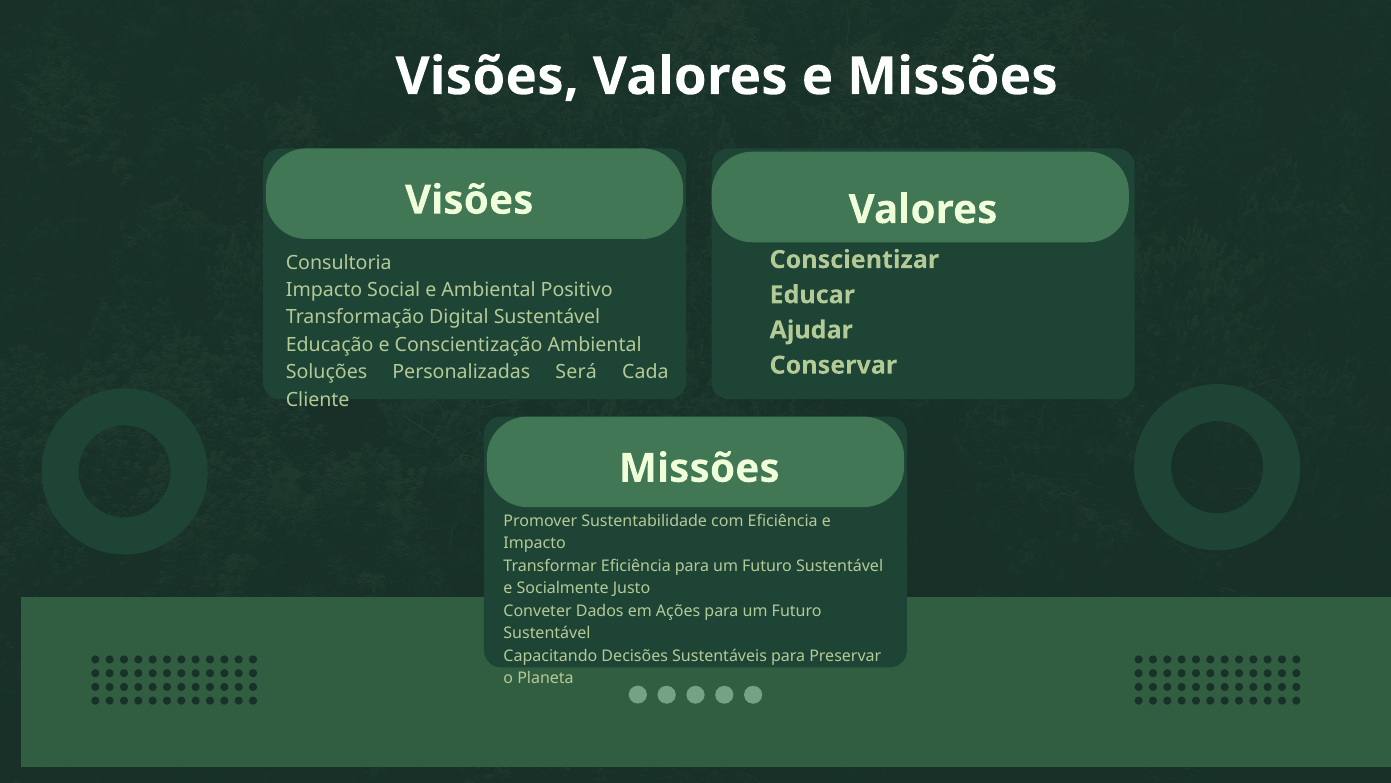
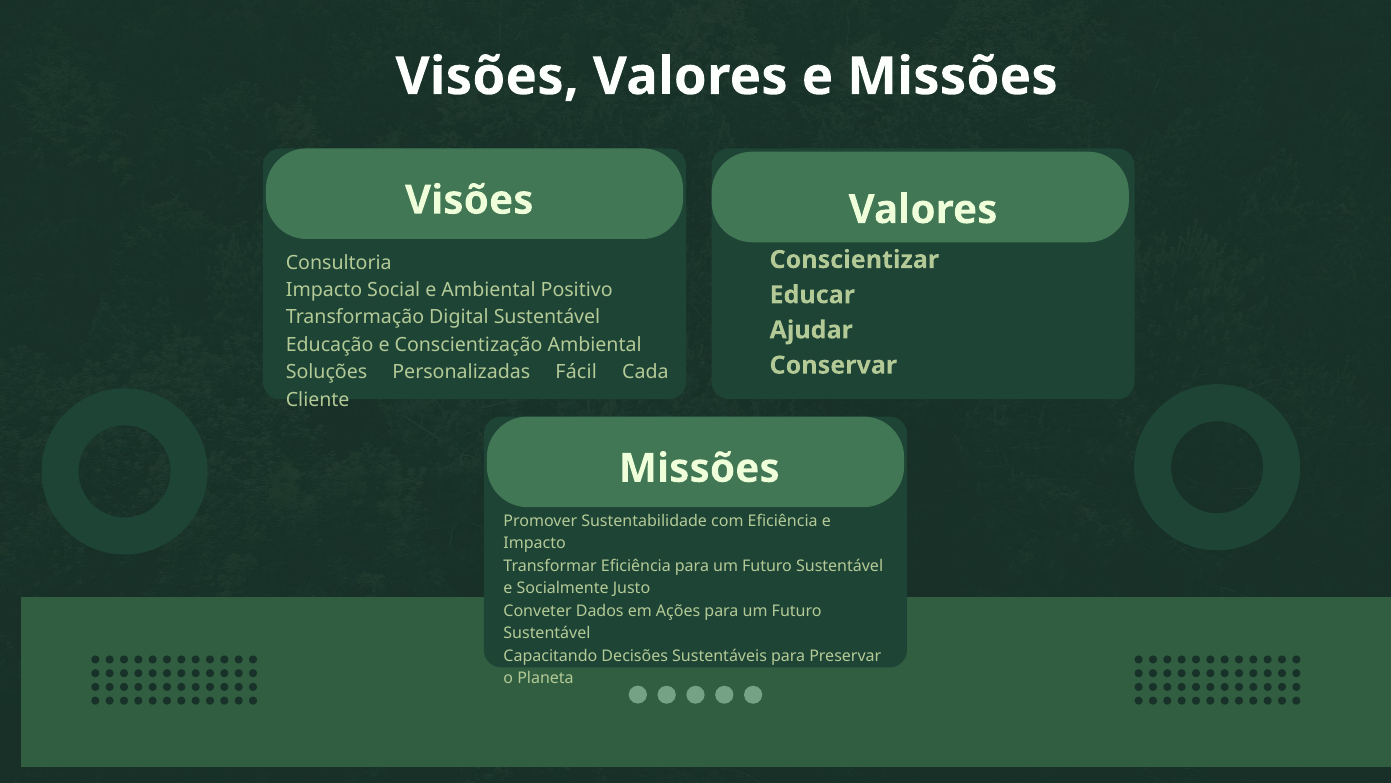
Será: Será -> Fácil
